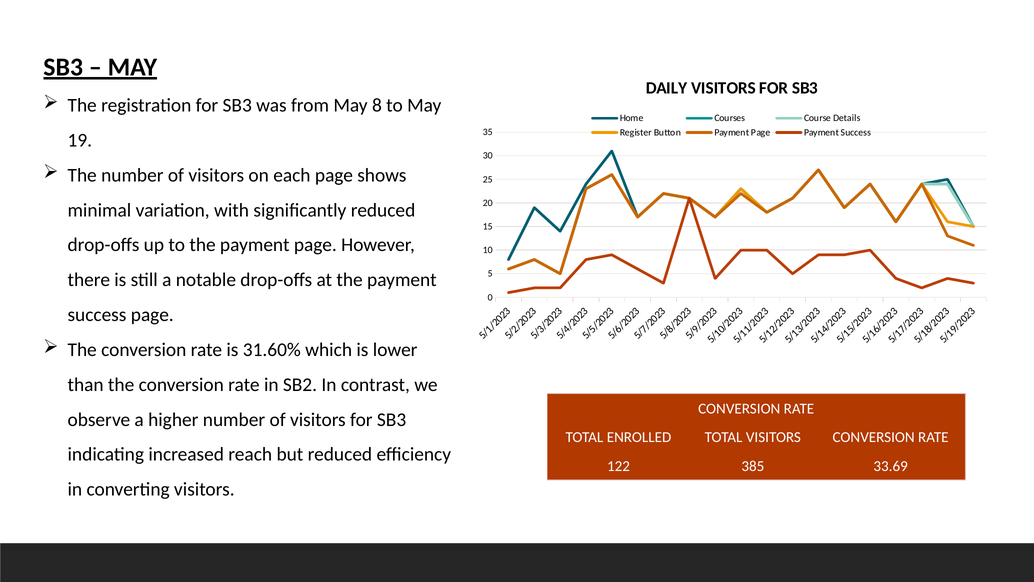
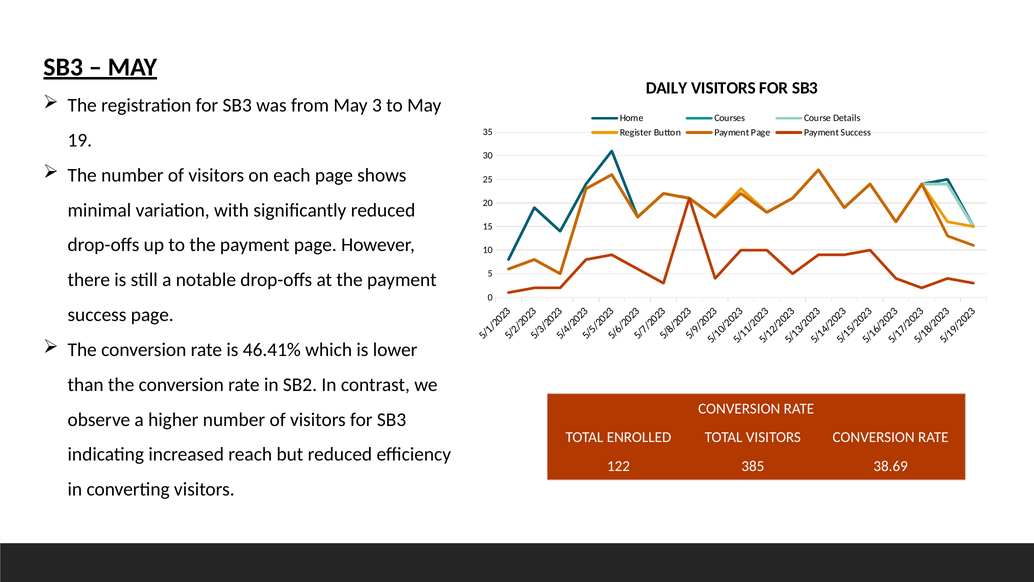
May 8: 8 -> 3
31.60%: 31.60% -> 46.41%
33.69: 33.69 -> 38.69
